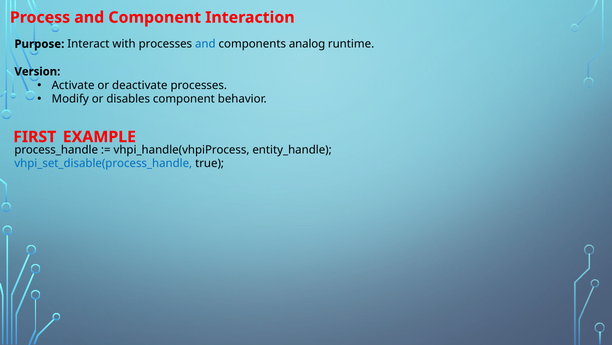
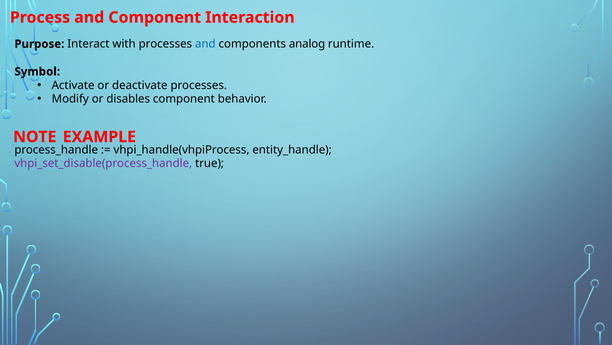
Version: Version -> Symbol
FIRST: FIRST -> NOTE
vhpi_set_disable(process_handle colour: blue -> purple
